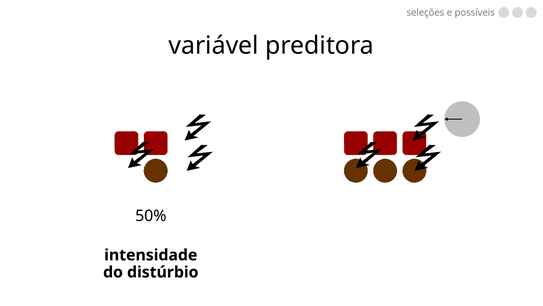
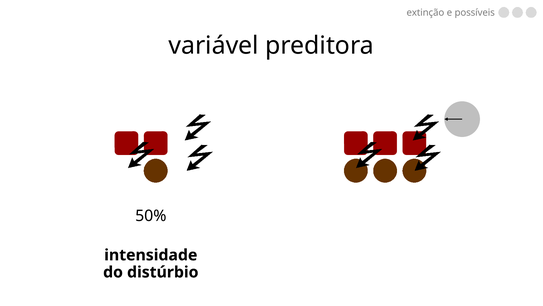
seleções: seleções -> extinção
